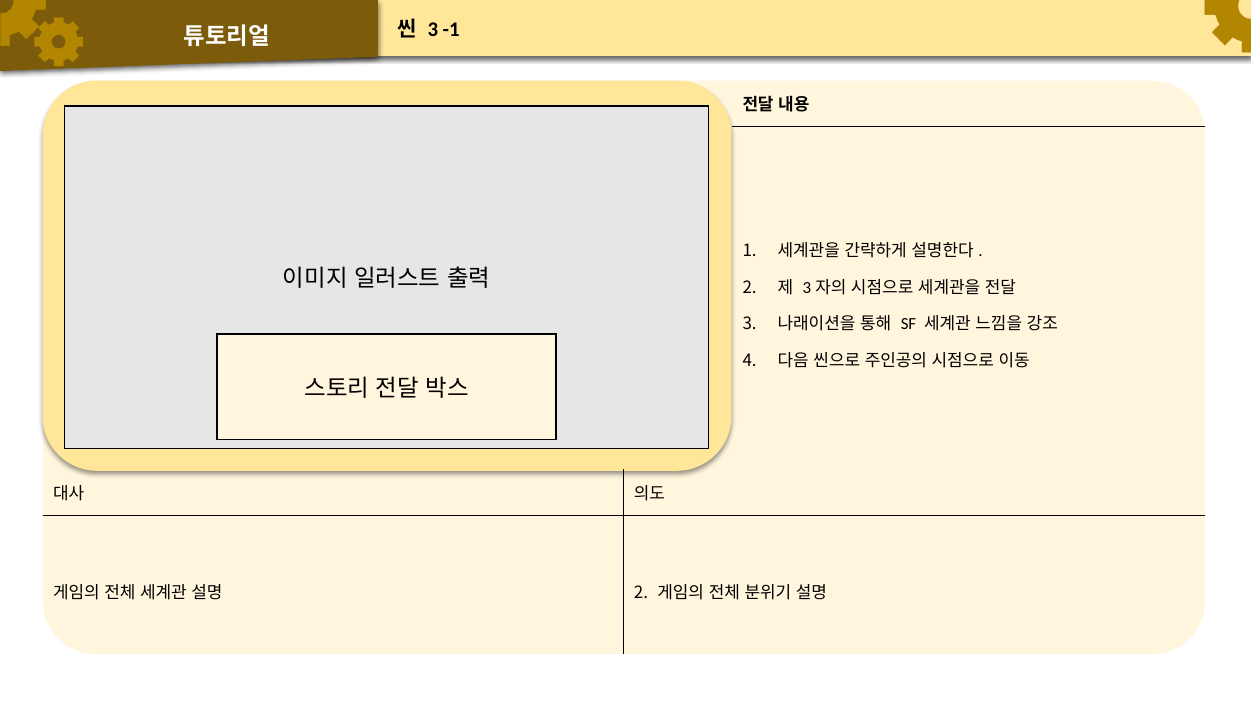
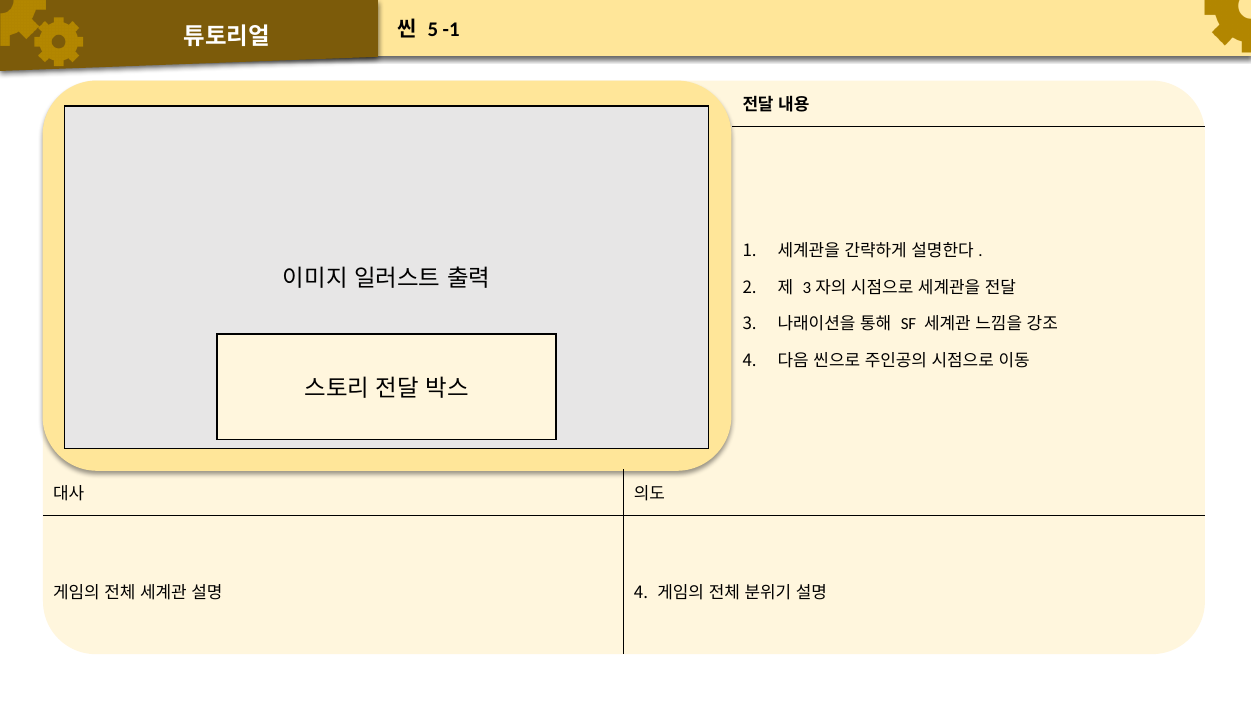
3 at (433, 30): 3 -> 5
2 at (641, 593): 2 -> 4
